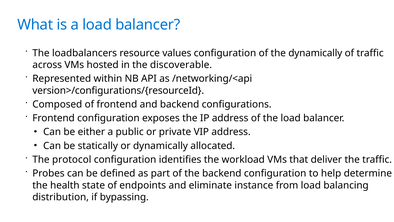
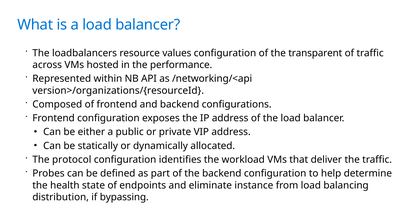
the dynamically: dynamically -> transparent
discoverable: discoverable -> performance
version>/configurations/{resourceId: version>/configurations/{resourceId -> version>/organizations/{resourceId
